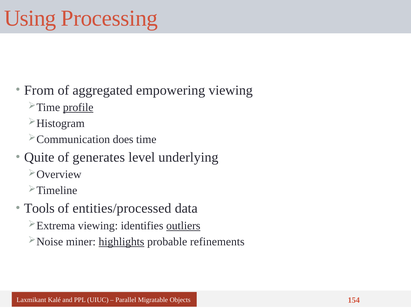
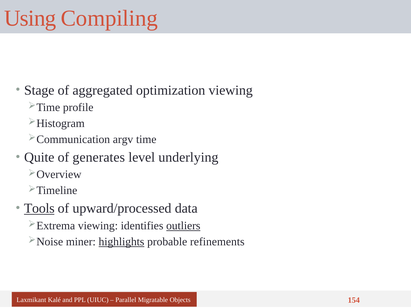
Processing: Processing -> Compiling
From: From -> Stage
empowering: empowering -> optimization
profile underline: present -> none
does: does -> argv
Tools underline: none -> present
entities/processed: entities/processed -> upward/processed
